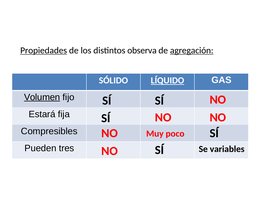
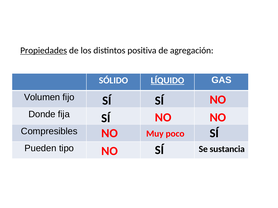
observa: observa -> positiva
agregación underline: present -> none
Volumen underline: present -> none
Estará: Estará -> Donde
tres: tres -> tipo
variables: variables -> sustancia
